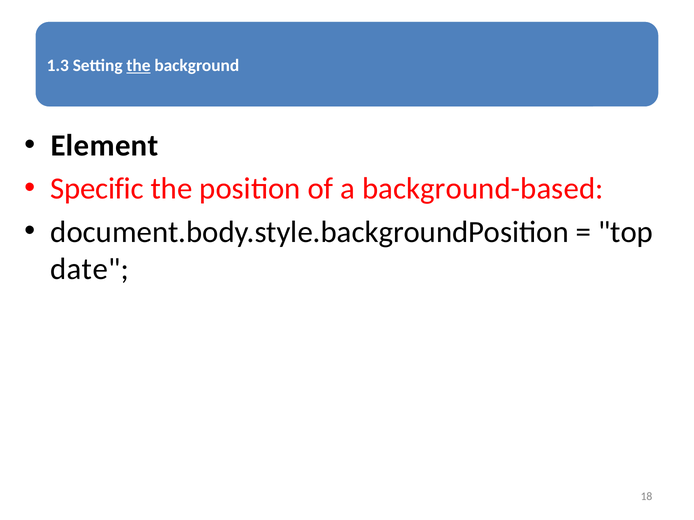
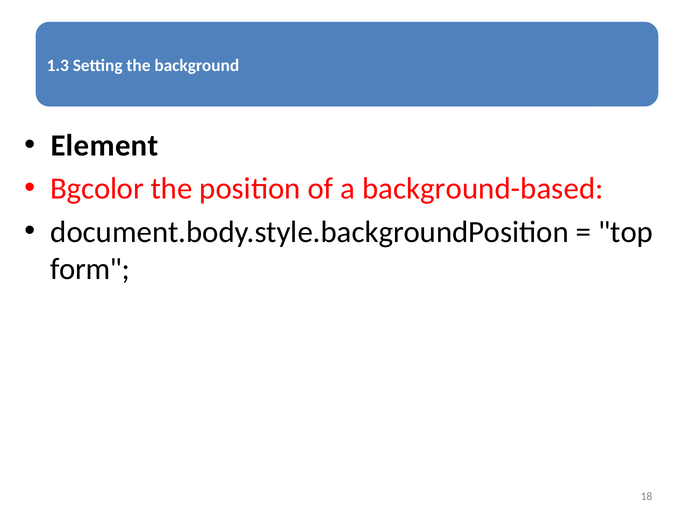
the at (138, 65) underline: present -> none
Specific: Specific -> Bgcolor
date: date -> form
